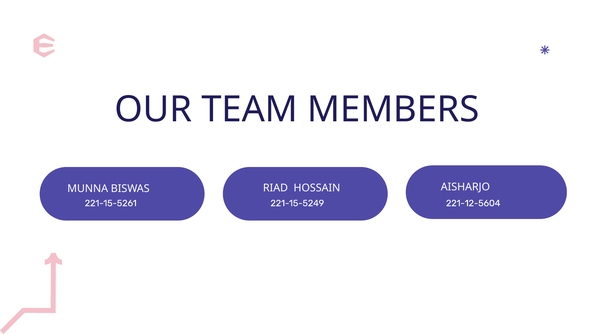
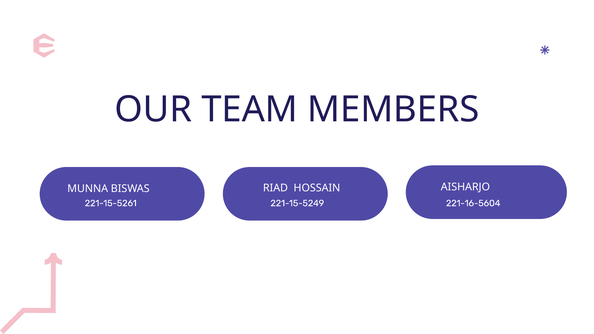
221-12-5604: 221-12-5604 -> 221-16-5604
